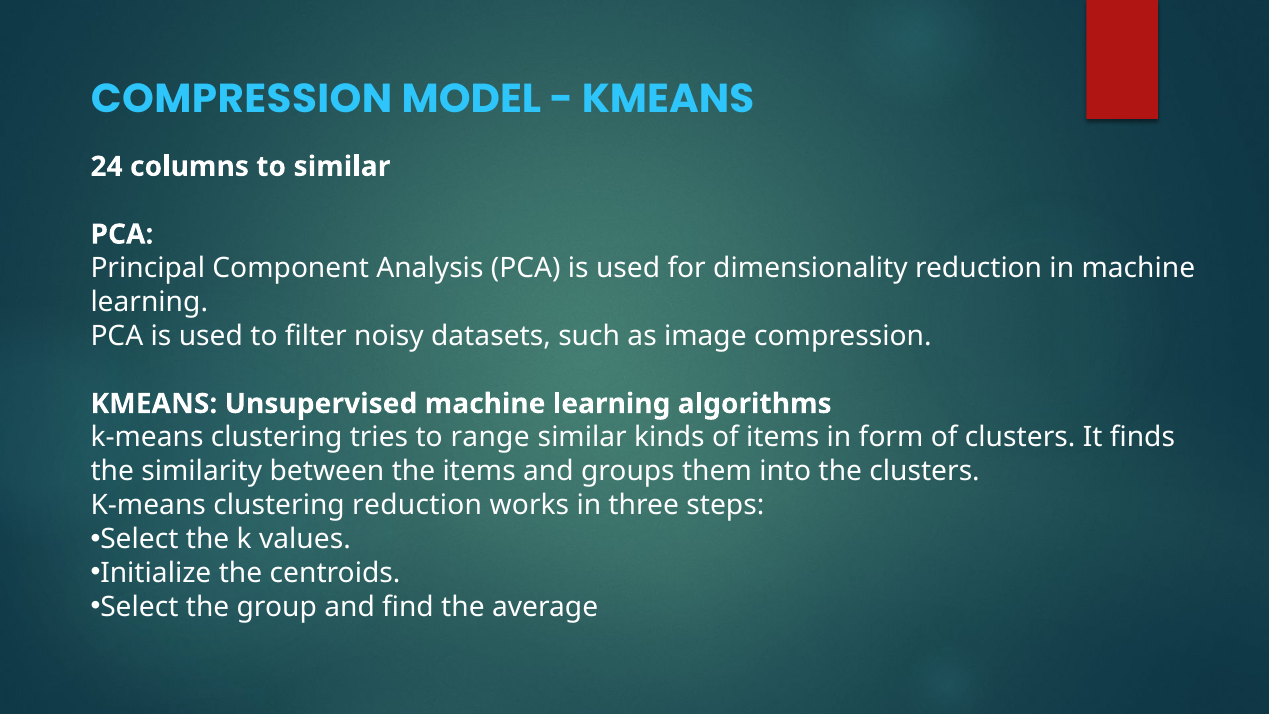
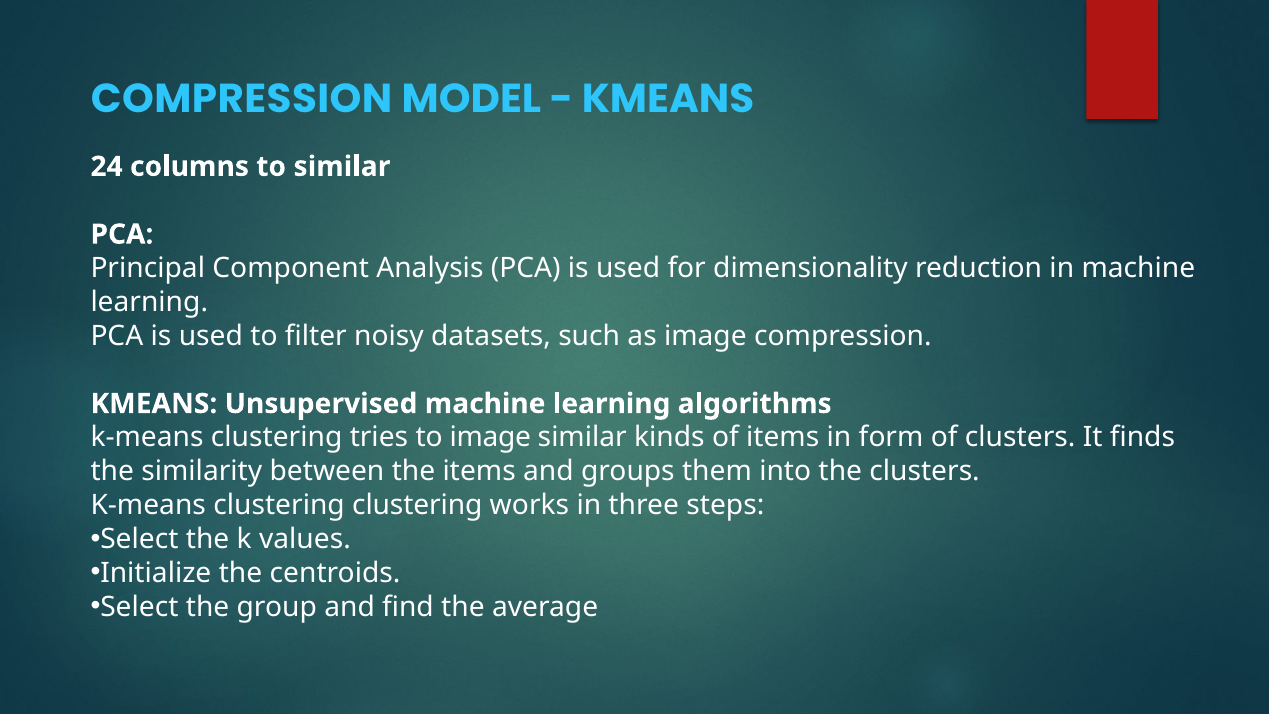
to range: range -> image
clustering reduction: reduction -> clustering
